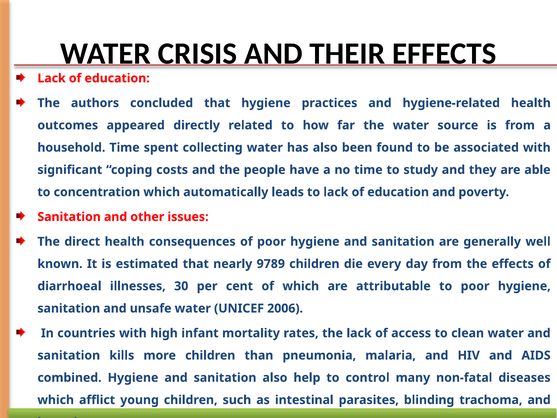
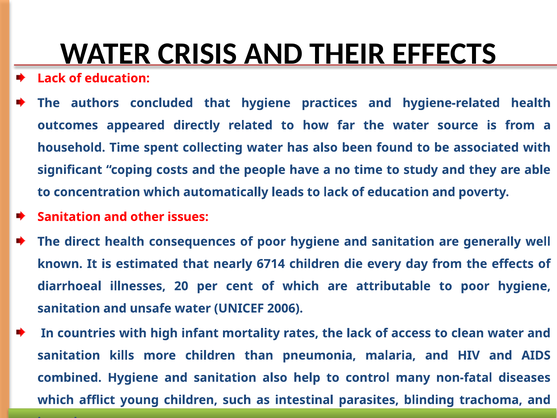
9789: 9789 -> 6714
30: 30 -> 20
